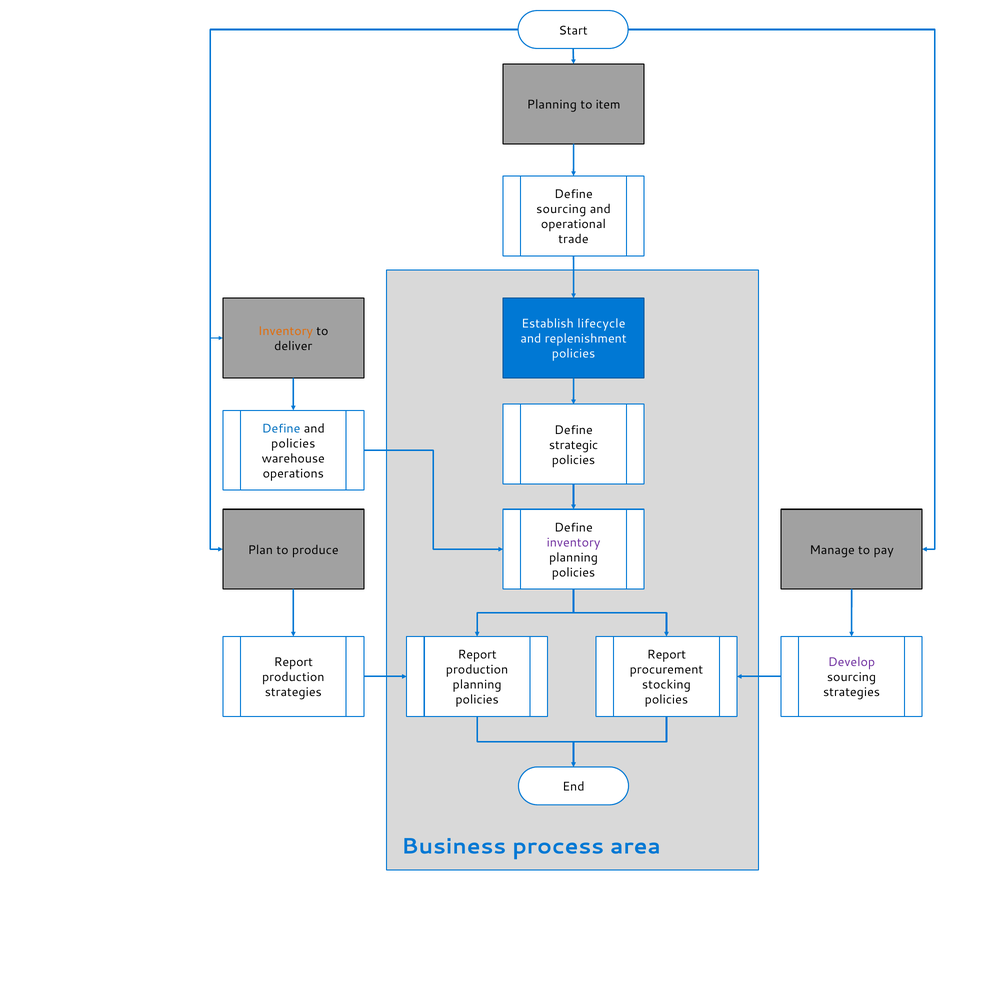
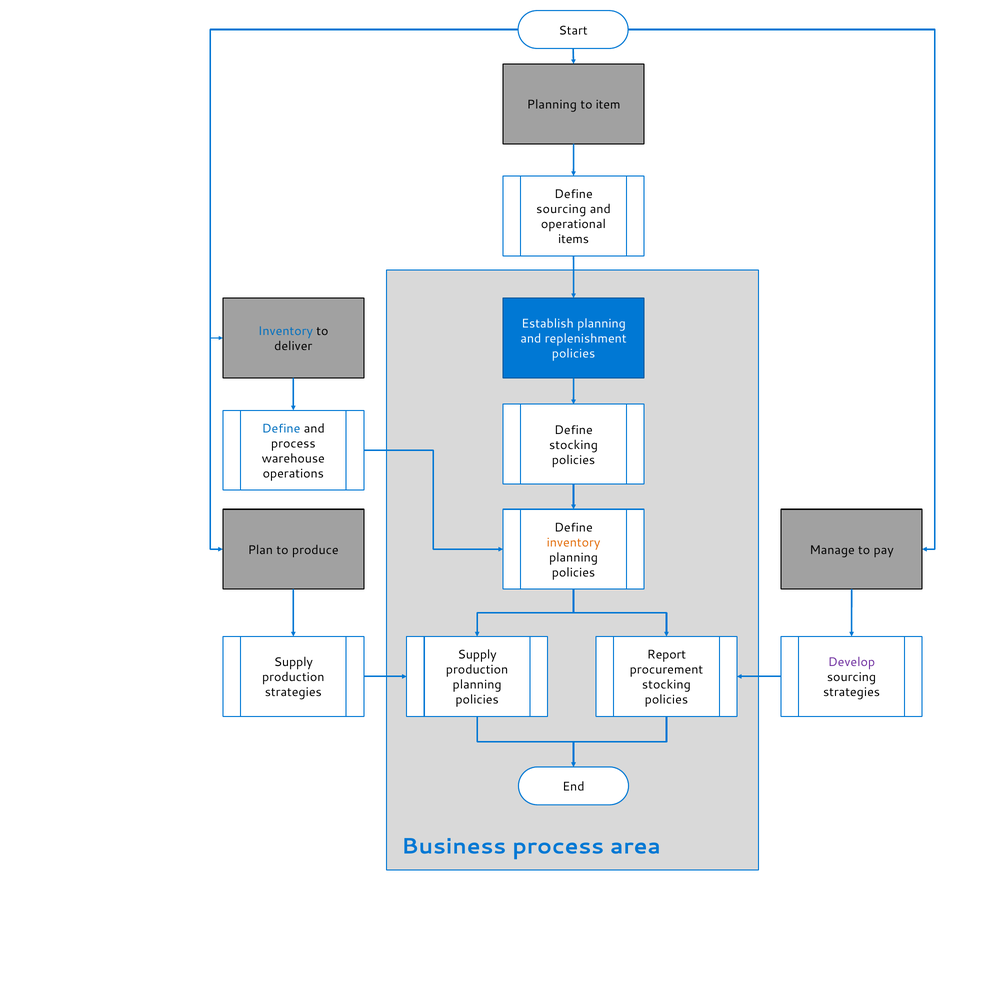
trade: trade -> items
Establish lifecycle: lifecycle -> planning
Inventory at (285, 331) colour: orange -> blue
policies at (293, 444): policies -> process
strategic at (574, 445): strategic -> stocking
inventory at (574, 543) colour: purple -> orange
Report at (477, 655): Report -> Supply
Report at (293, 662): Report -> Supply
